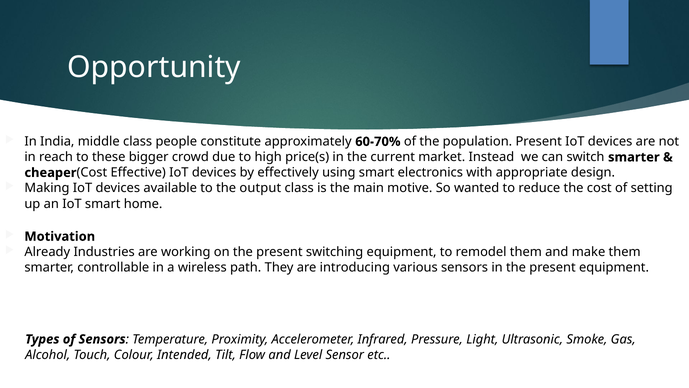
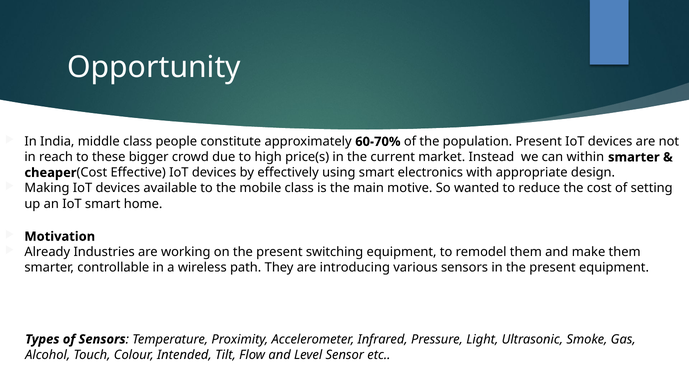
switch: switch -> within
output: output -> mobile
